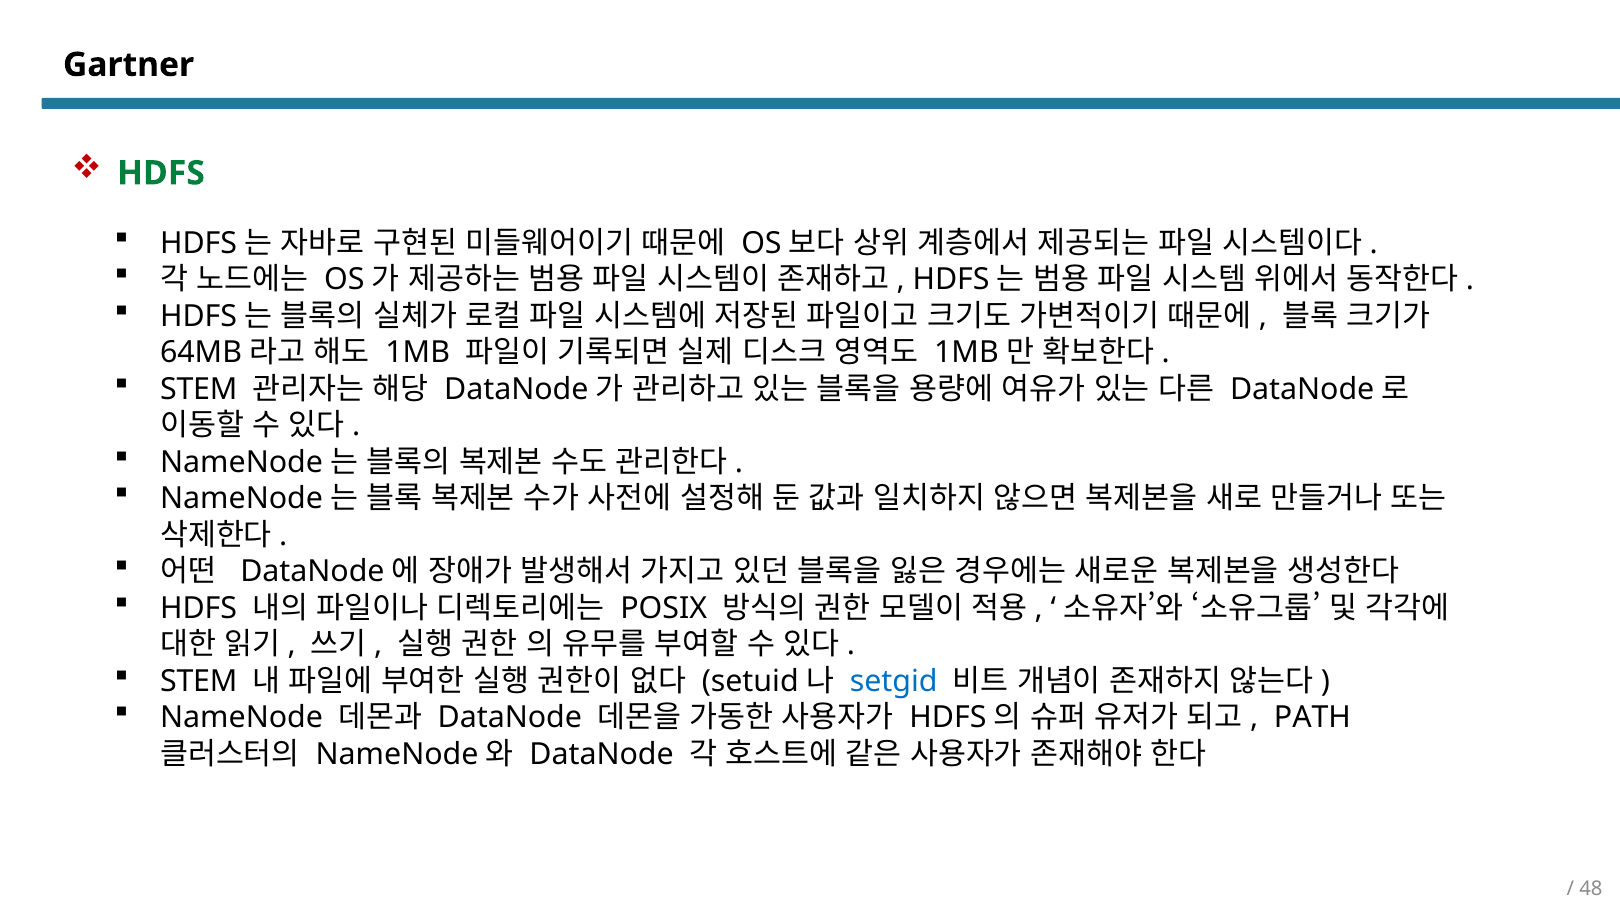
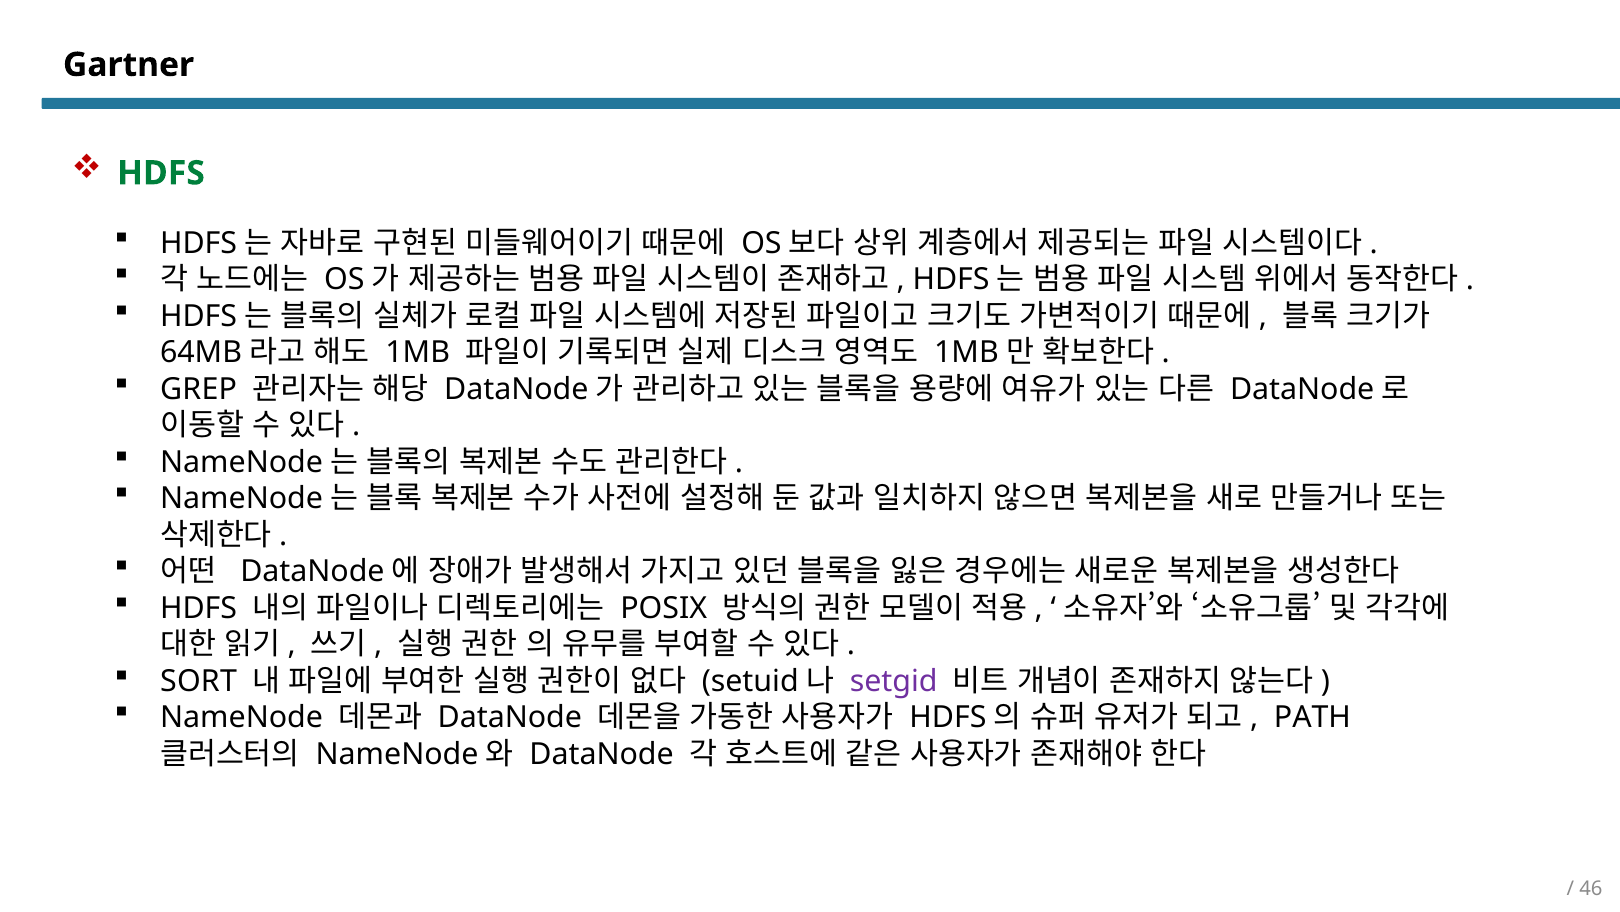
STEM at (199, 389): STEM -> GREP
STEM at (199, 681): STEM -> SORT
setgid colour: blue -> purple
48: 48 -> 46
